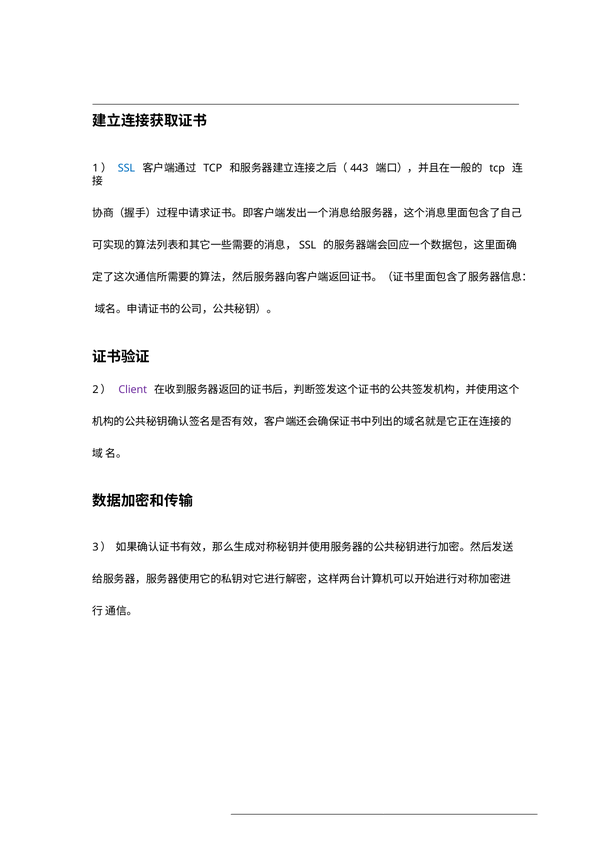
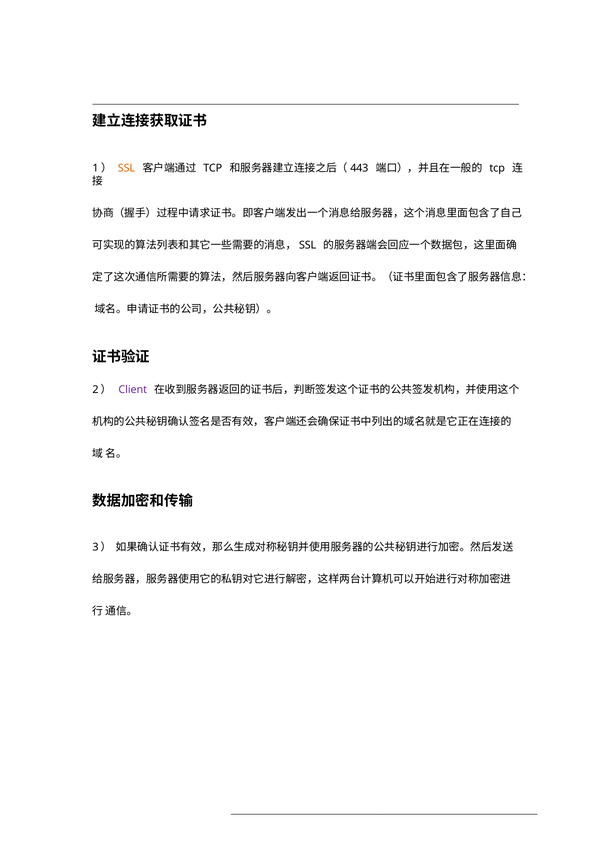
SSL colour: blue -> orange
